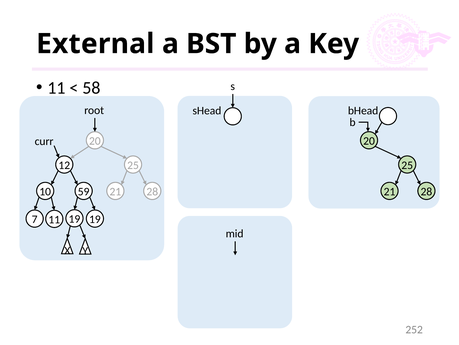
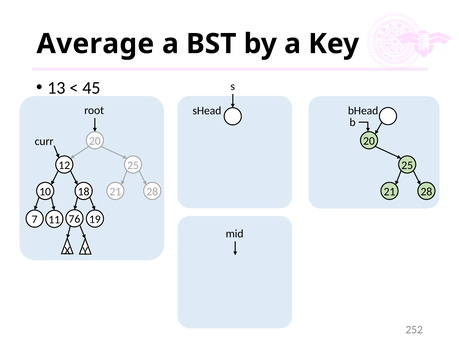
External: External -> Average
11 at (57, 88): 11 -> 13
58: 58 -> 45
59: 59 -> 18
11 19: 19 -> 76
